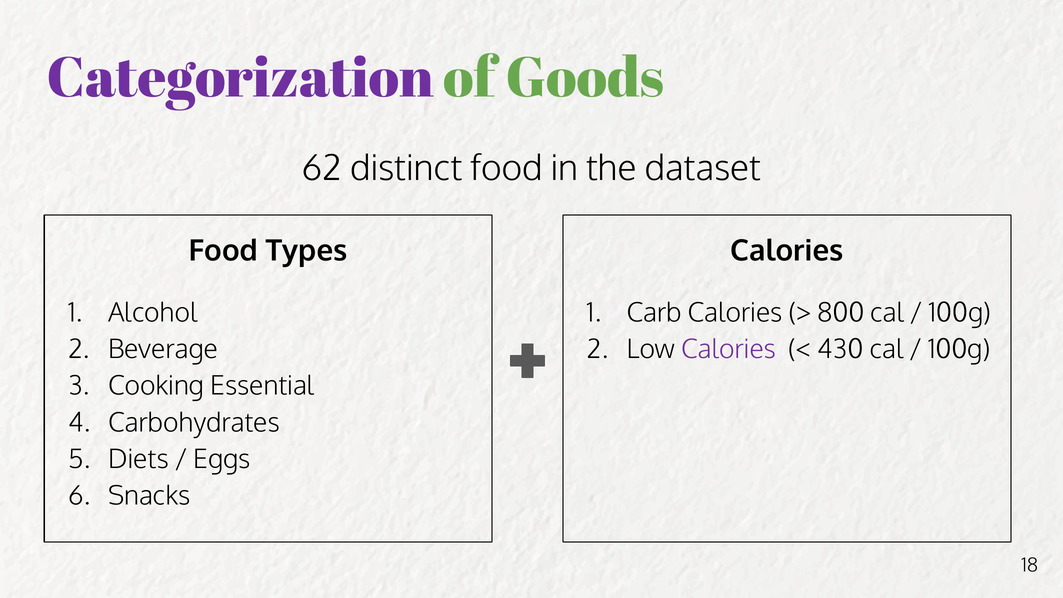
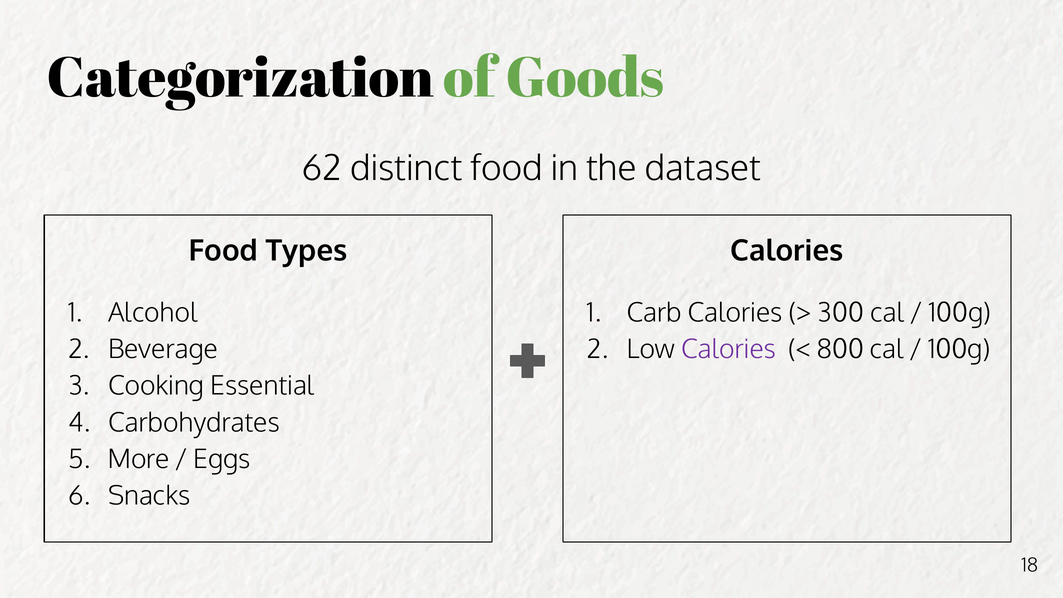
Categorization colour: purple -> black
800: 800 -> 300
430: 430 -> 800
Diets: Diets -> More
